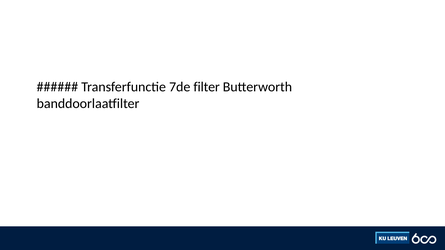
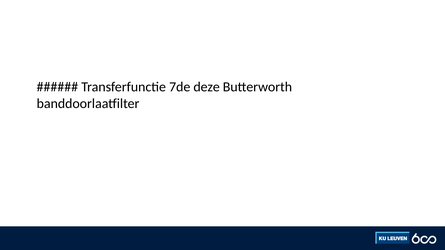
filter: filter -> deze
